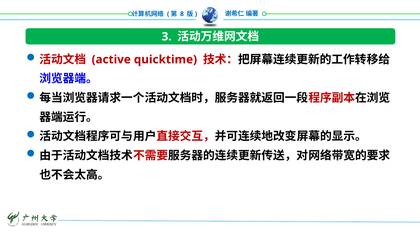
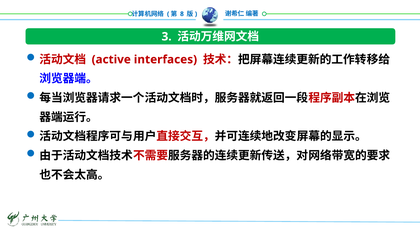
quicktime: quicktime -> interfaces
